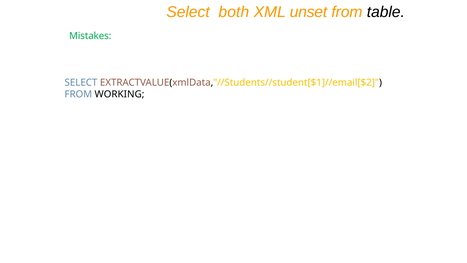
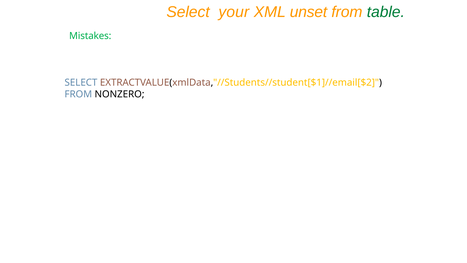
both: both -> your
table colour: black -> green
WORKING: WORKING -> NONZERO
